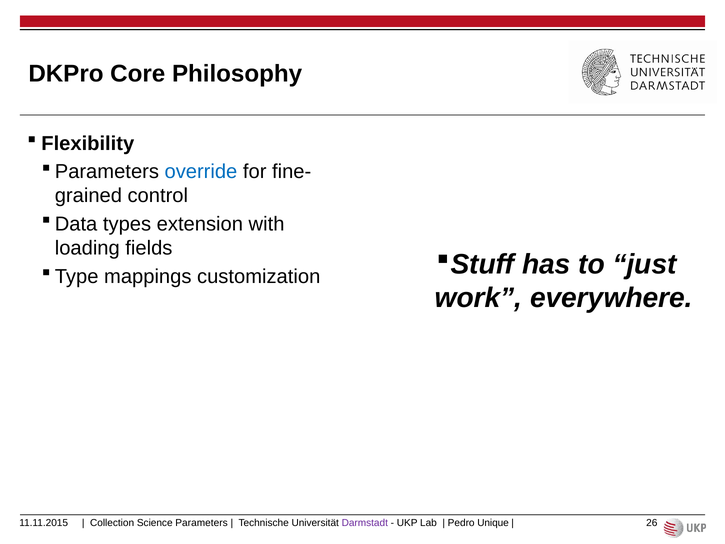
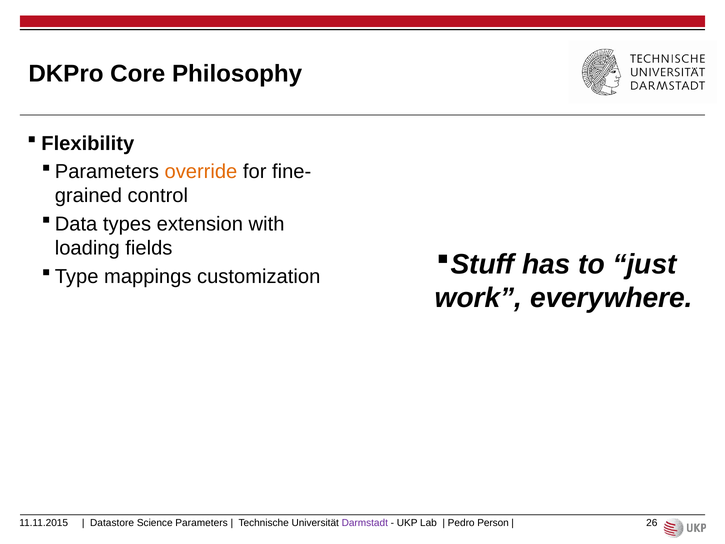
override colour: blue -> orange
Collection: Collection -> Datastore
Unique: Unique -> Person
